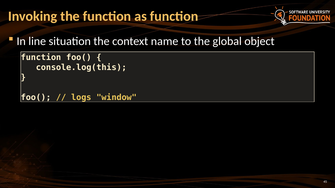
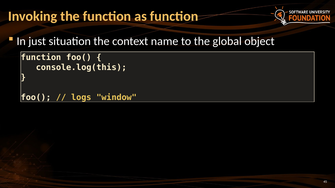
line: line -> just
